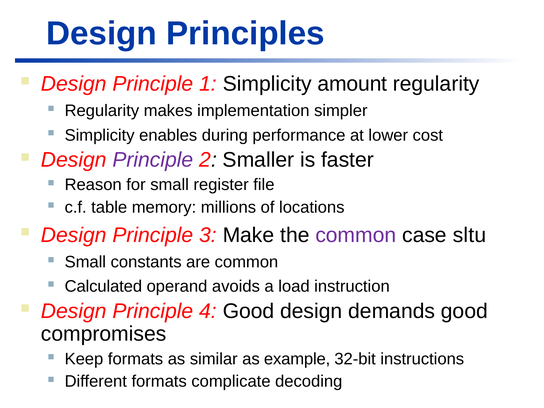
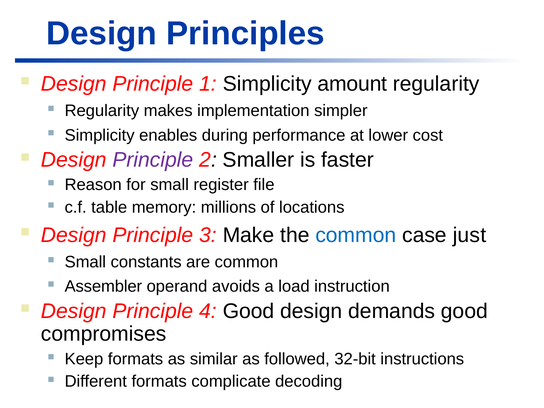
common at (356, 235) colour: purple -> blue
sltu: sltu -> just
Calculated: Calculated -> Assembler
example: example -> followed
